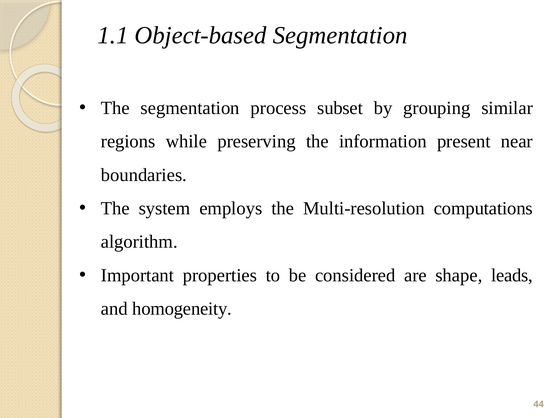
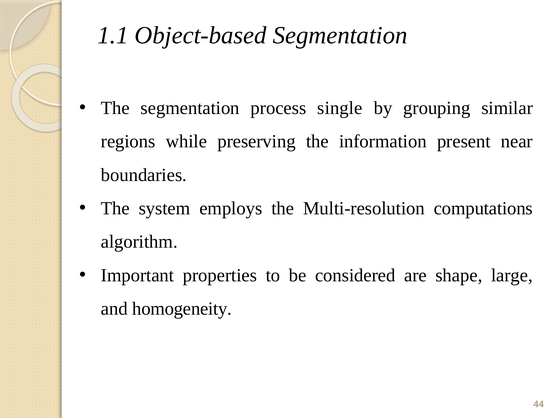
subset: subset -> single
leads: leads -> large
